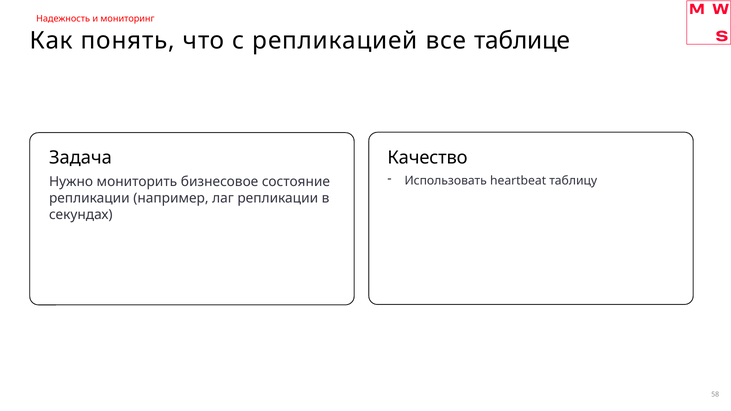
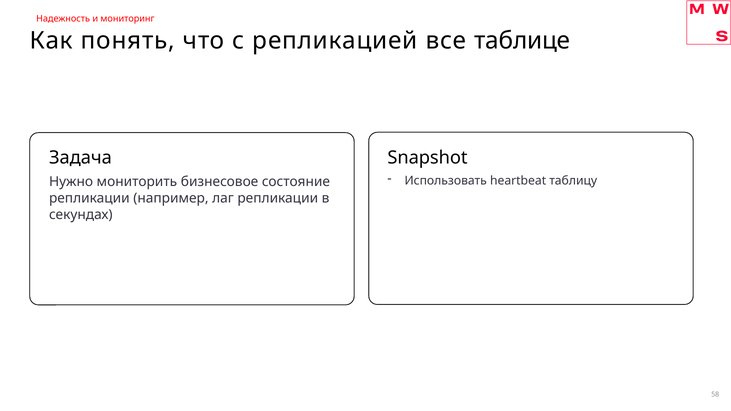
Качество: Качество -> Snapshot
